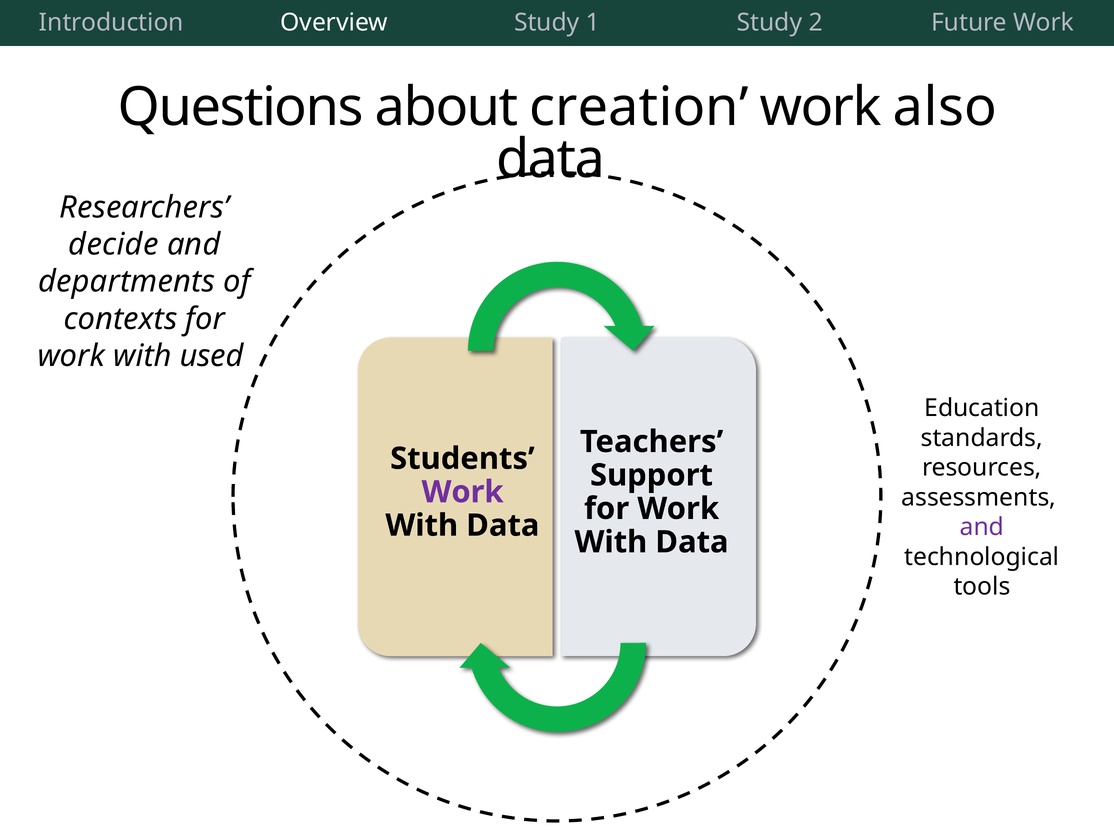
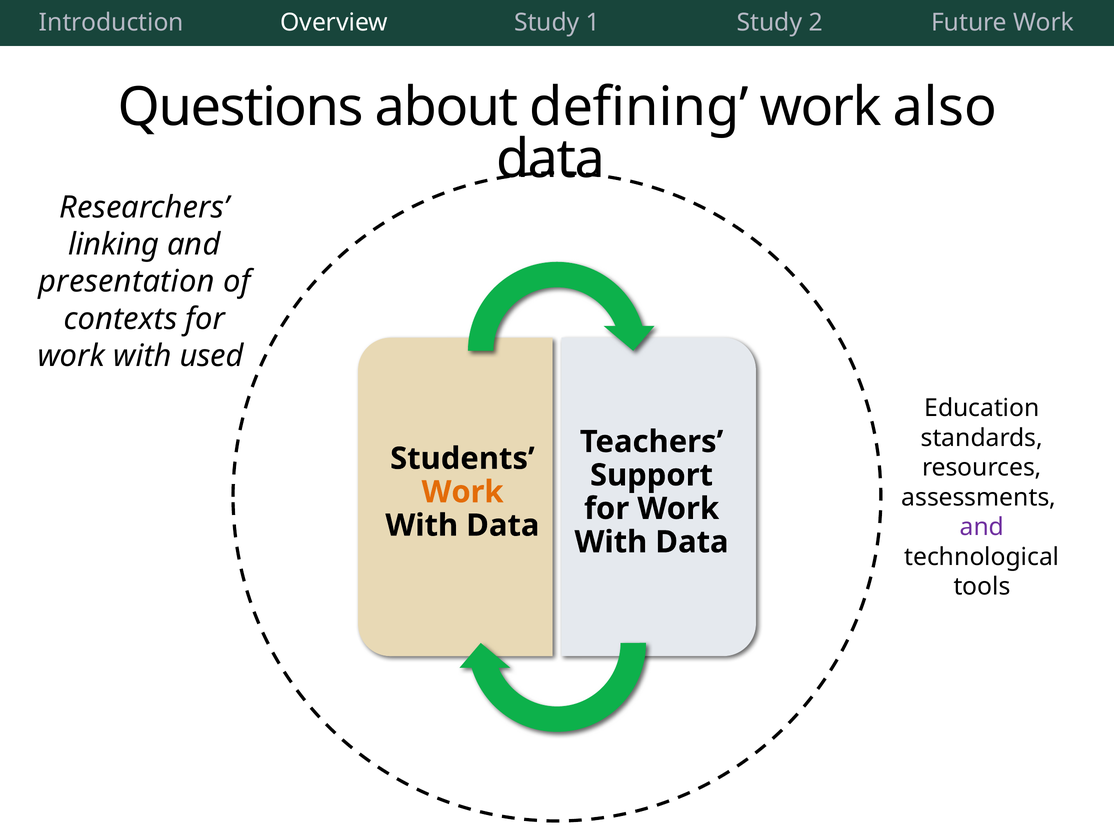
creation: creation -> defining
decide: decide -> linking
departments: departments -> presentation
Work at (463, 492) colour: purple -> orange
